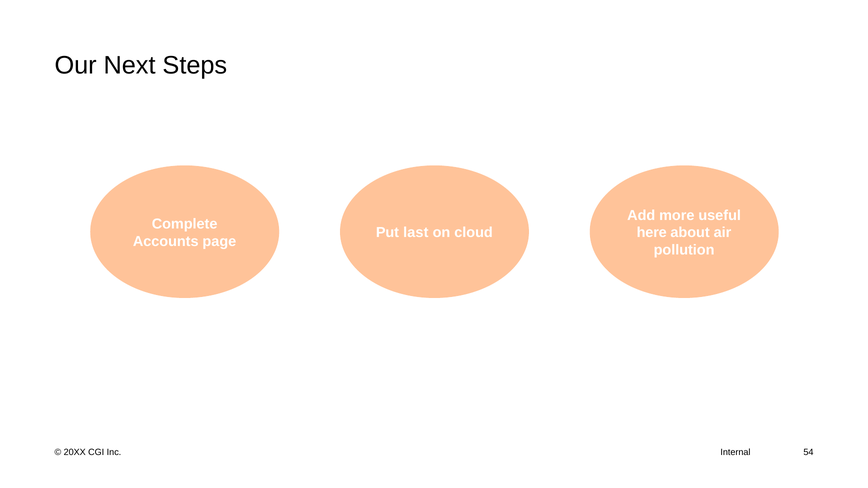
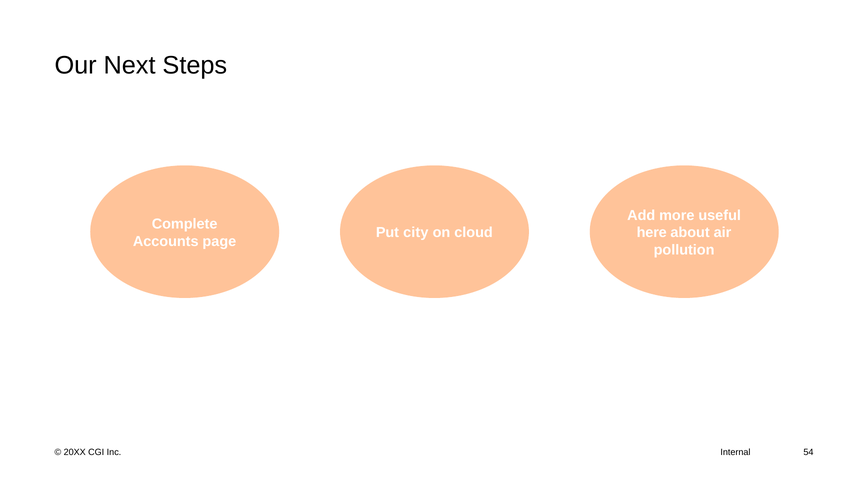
last: last -> city
